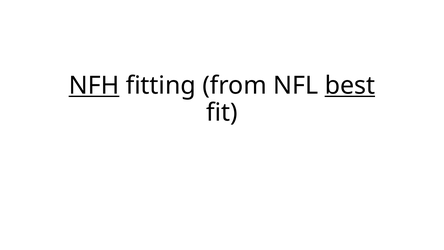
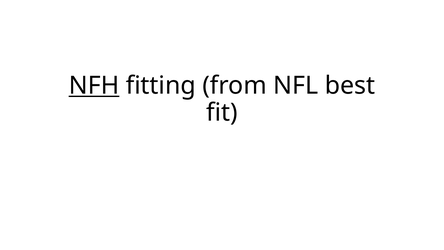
best underline: present -> none
